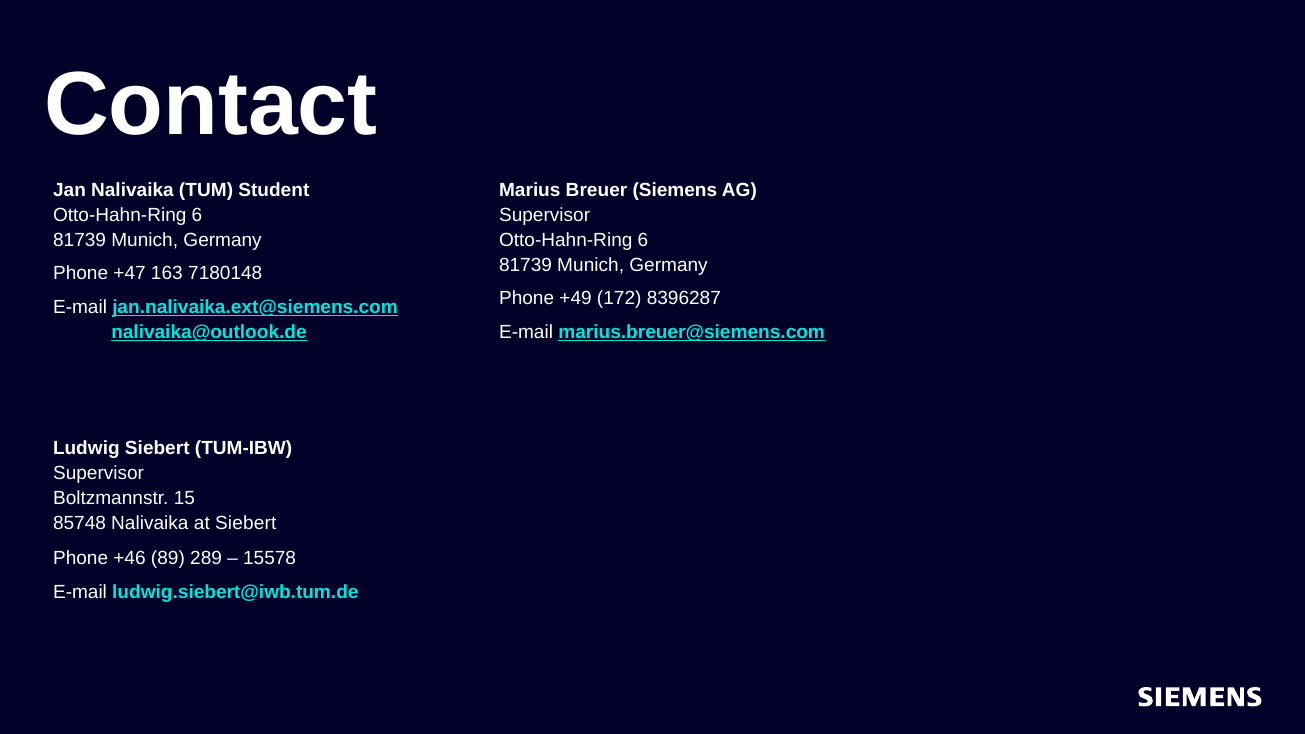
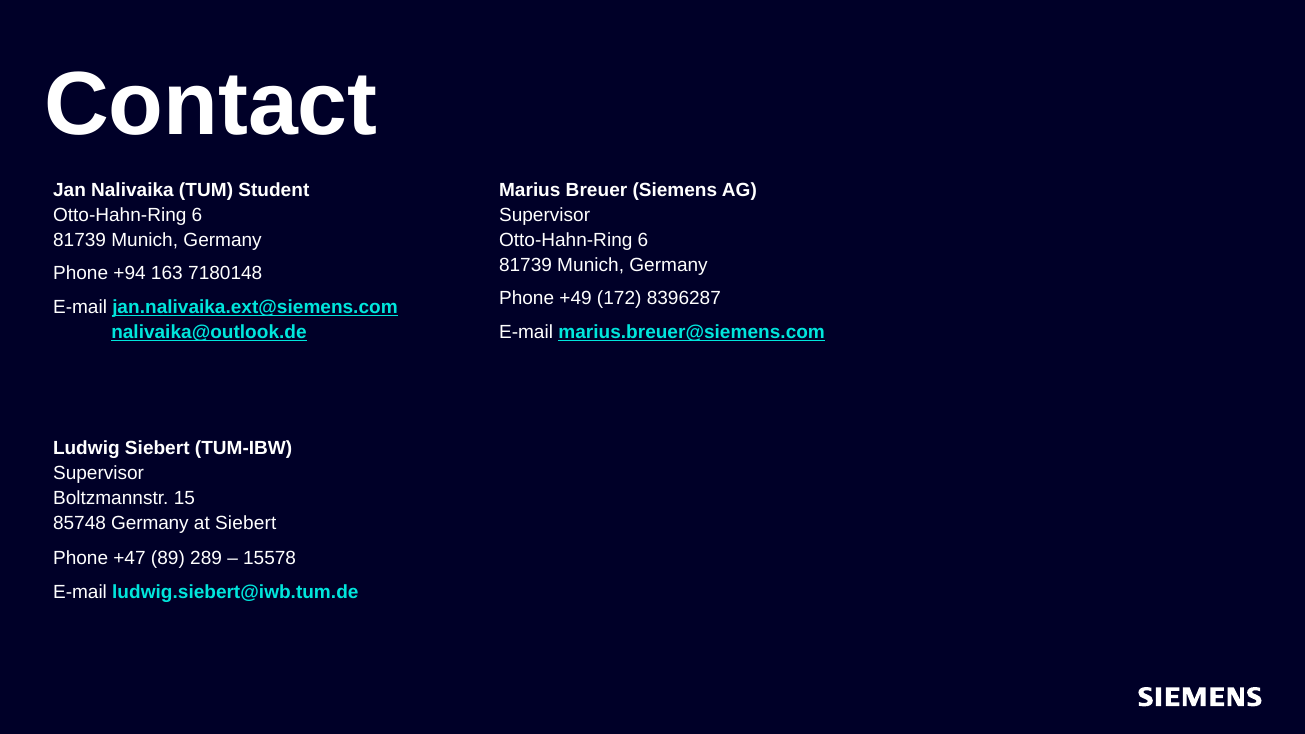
+47: +47 -> +94
85748 Nalivaika: Nalivaika -> Germany
+46: +46 -> +47
